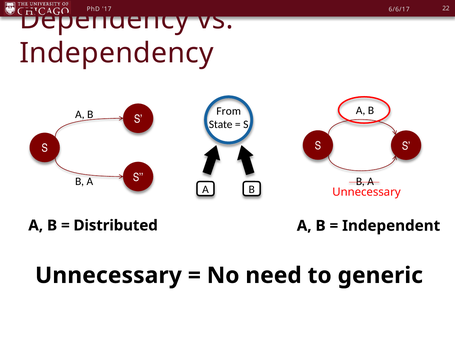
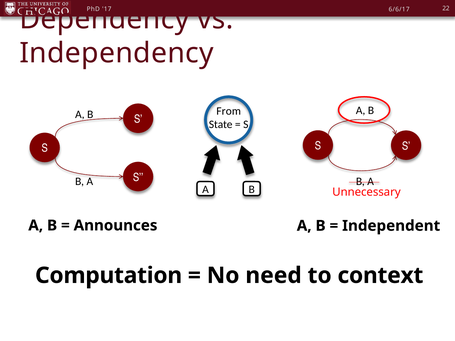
Distributed: Distributed -> Announces
Unnecessary at (108, 276): Unnecessary -> Computation
generic: generic -> context
